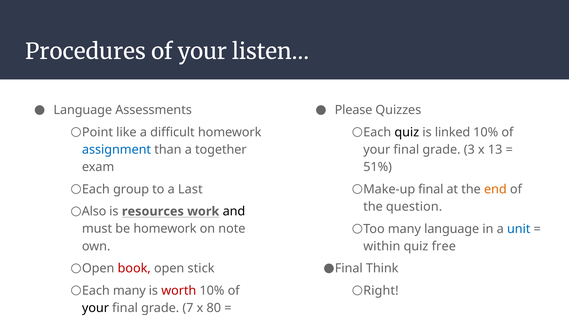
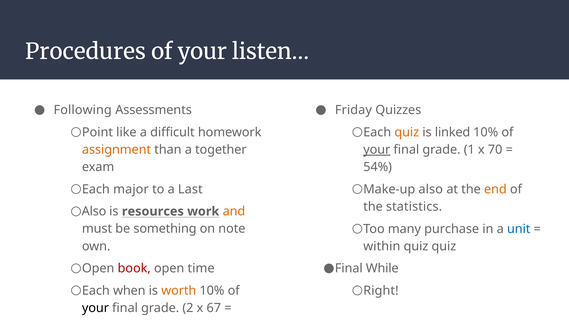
Language at (83, 110): Language -> Following
Please: Please -> Friday
quiz at (407, 132) colour: black -> orange
assignment colour: blue -> orange
your at (377, 150) underline: none -> present
3: 3 -> 1
13: 13 -> 70
51%: 51% -> 54%
group: group -> major
Make-up final: final -> also
question: question -> statistics
and colour: black -> orange
many language: language -> purchase
be homework: homework -> something
quiz free: free -> quiz
stick: stick -> time
Think: Think -> While
Each many: many -> when
worth colour: red -> orange
7: 7 -> 2
80: 80 -> 67
